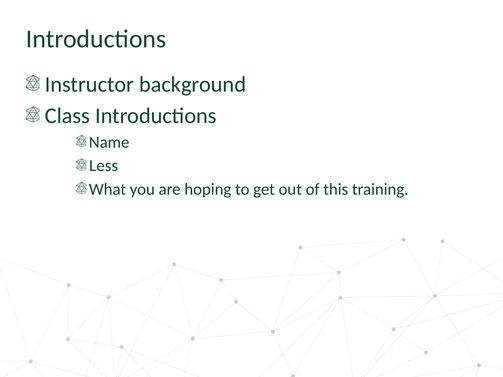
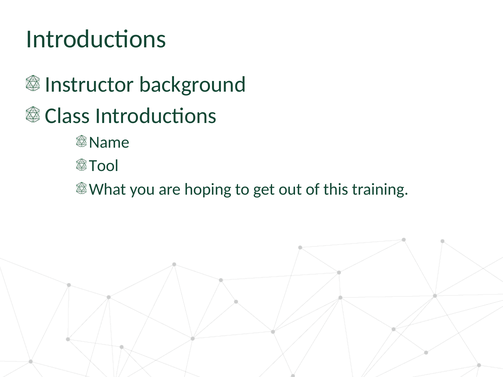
Less: Less -> Tool
